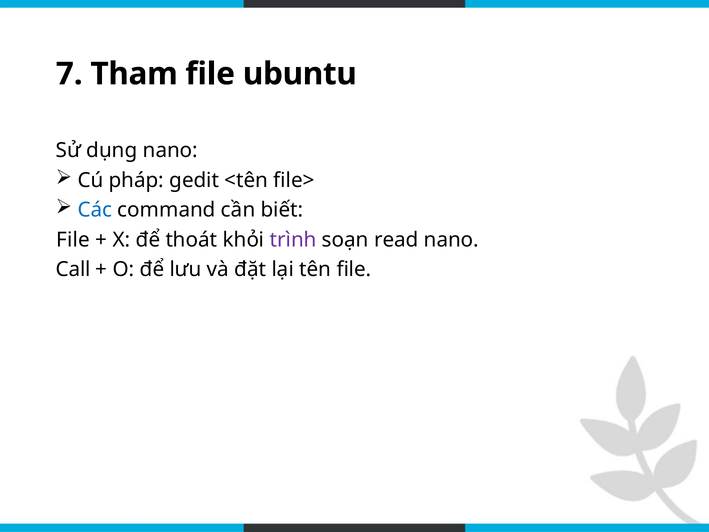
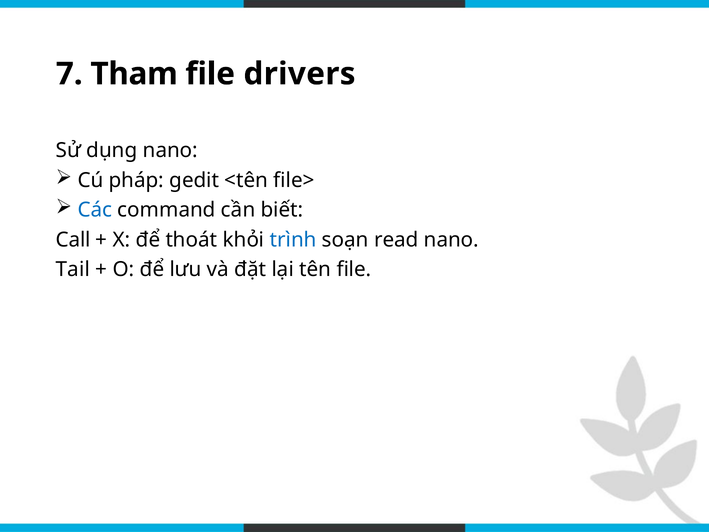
ubuntu: ubuntu -> drivers
File at (73, 240): File -> Call
trình colour: purple -> blue
Call: Call -> Tail
